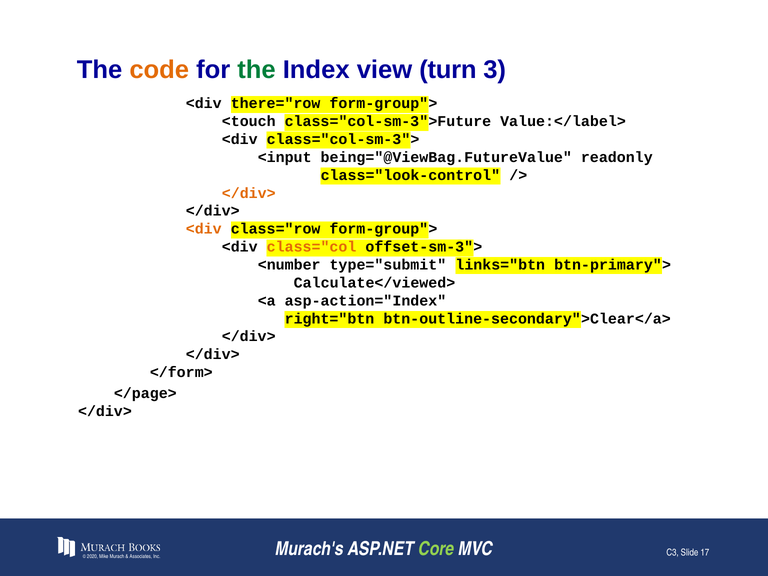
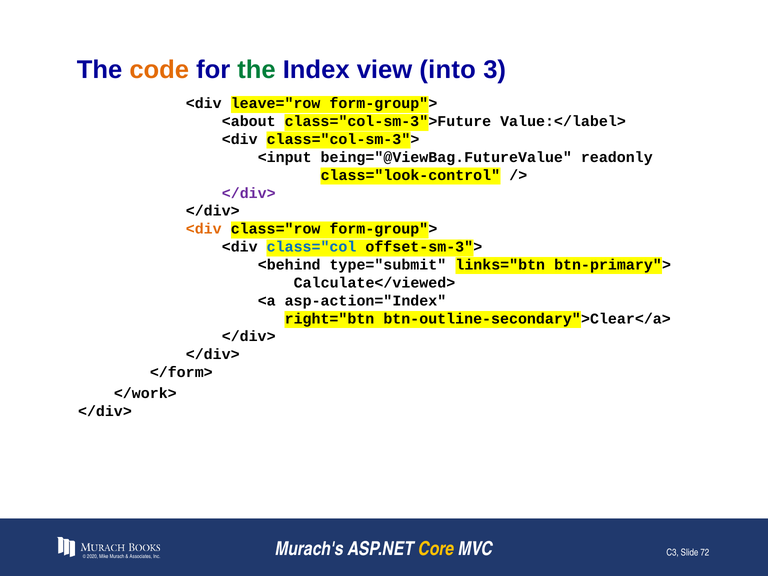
turn: turn -> into
there="row: there="row -> leave="row
<touch: <touch -> <about
</div> at (249, 193) colour: orange -> purple
class="col colour: orange -> blue
<number: <number -> <behind
</page>: </page> -> </work>
Core colour: light green -> yellow
17: 17 -> 72
